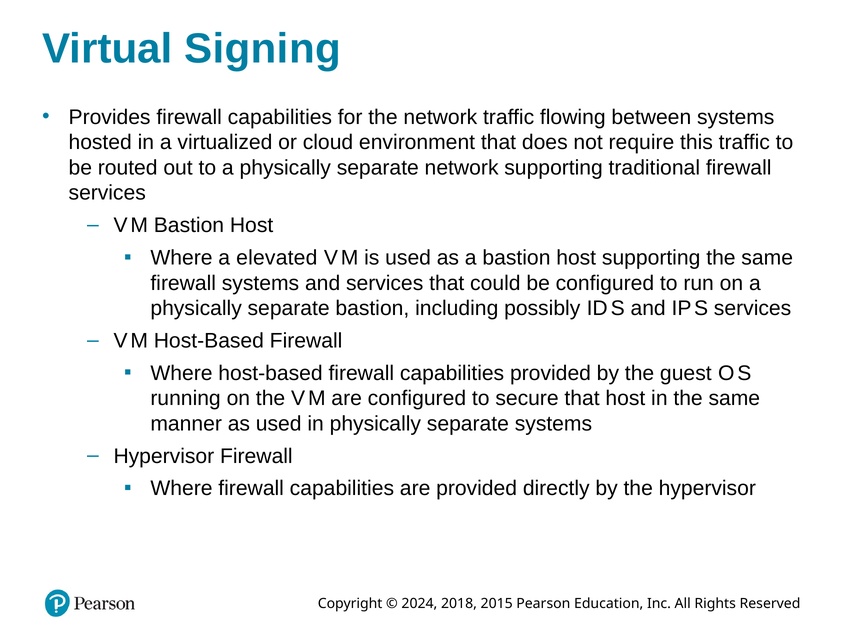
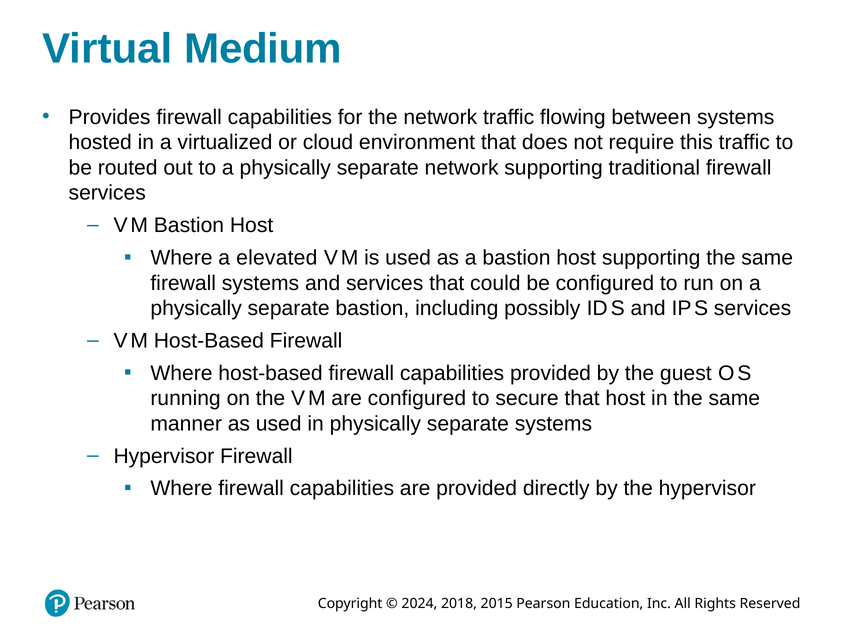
Signing: Signing -> Medium
